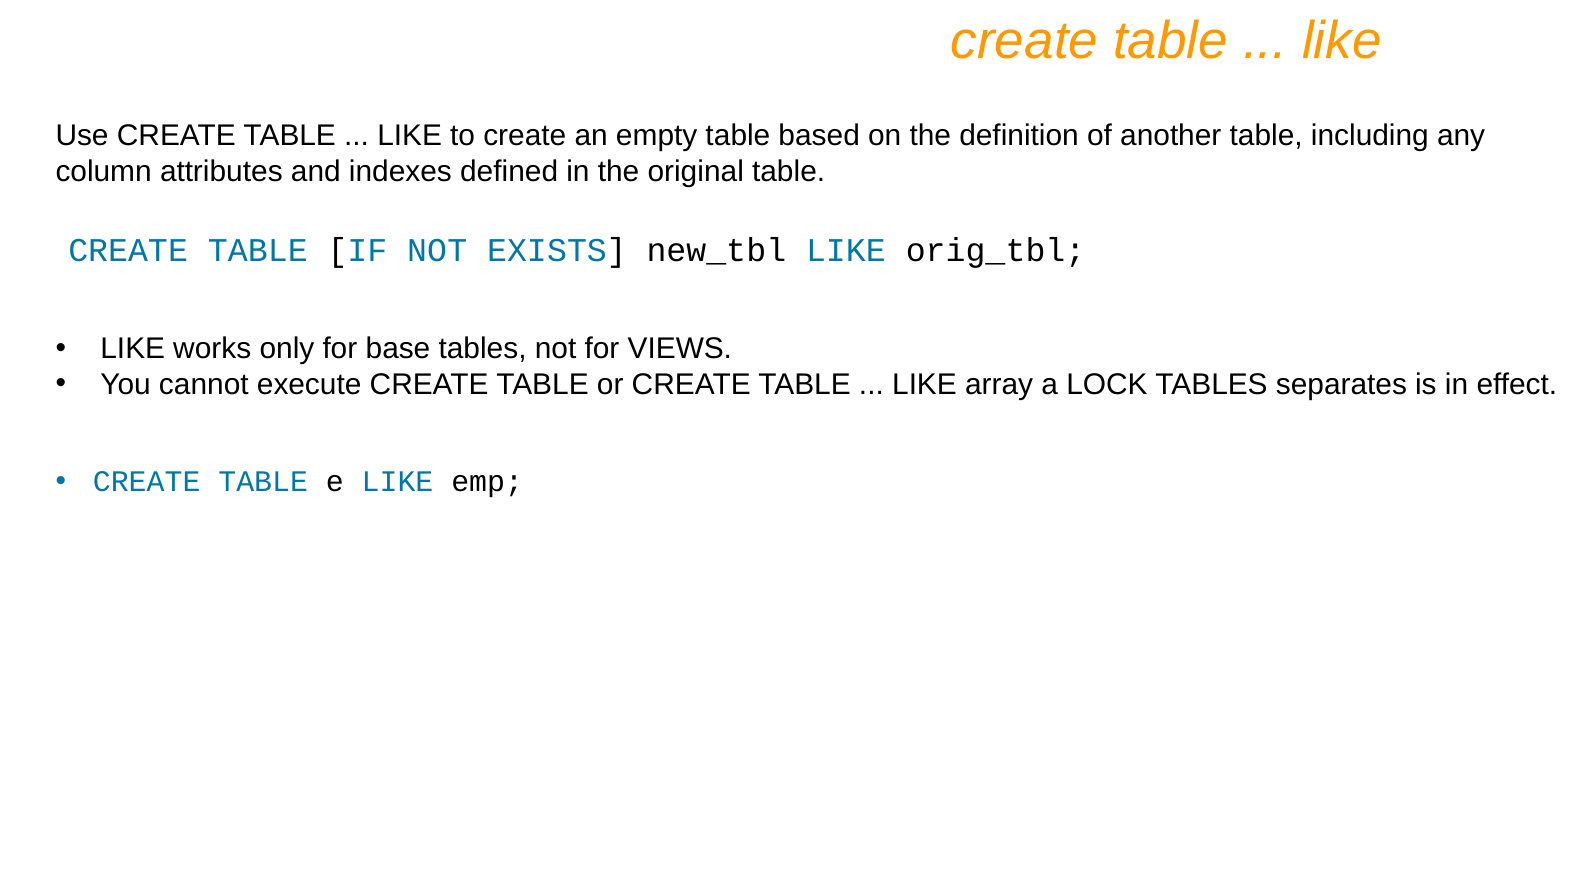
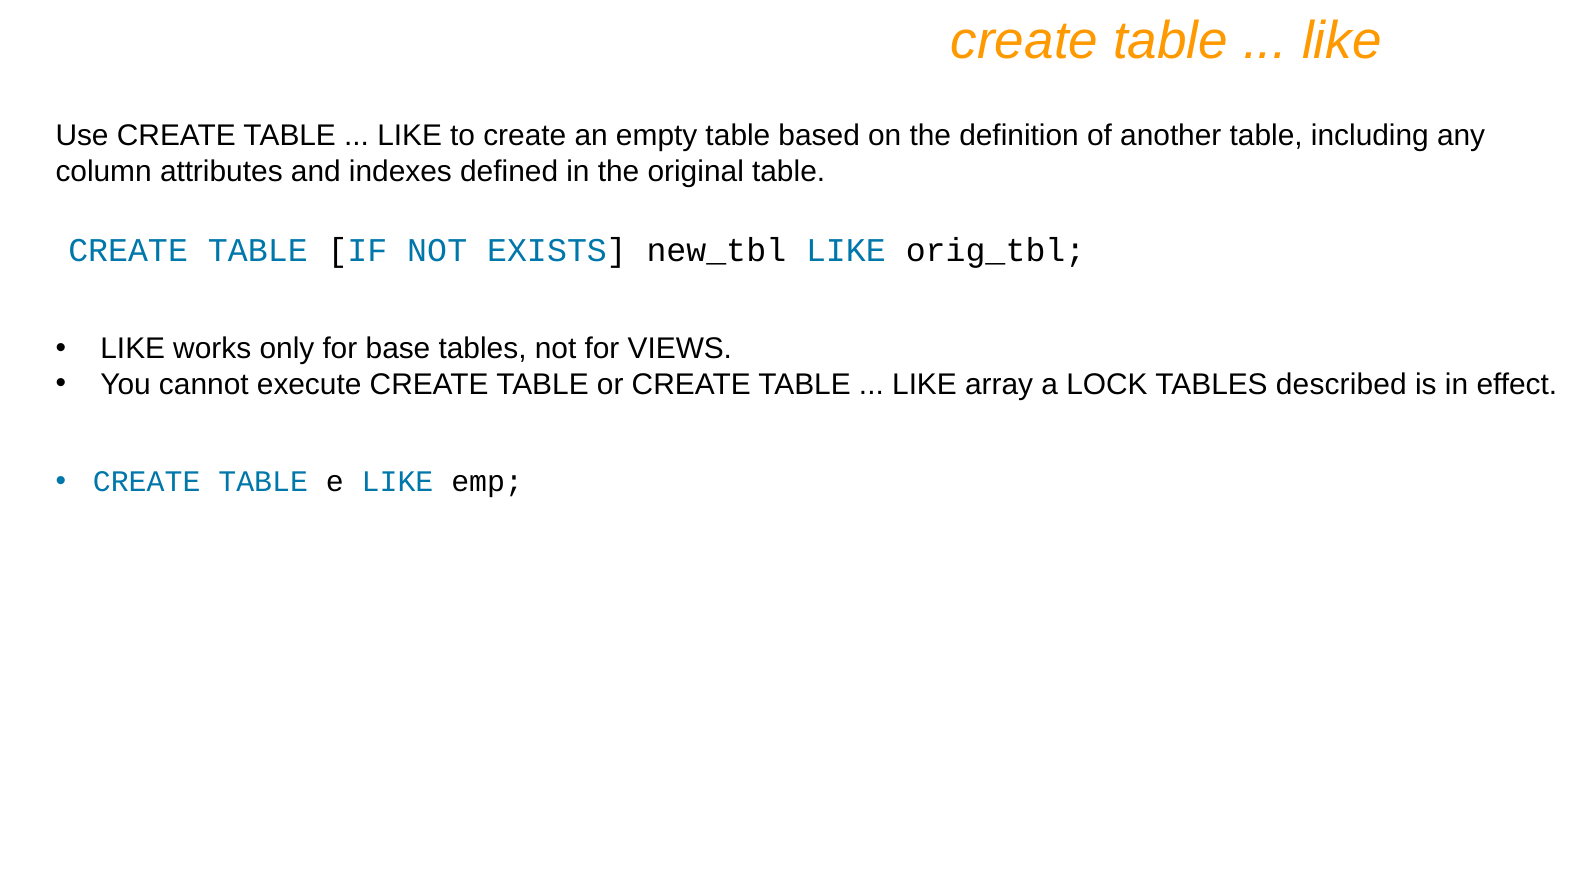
separates: separates -> described
